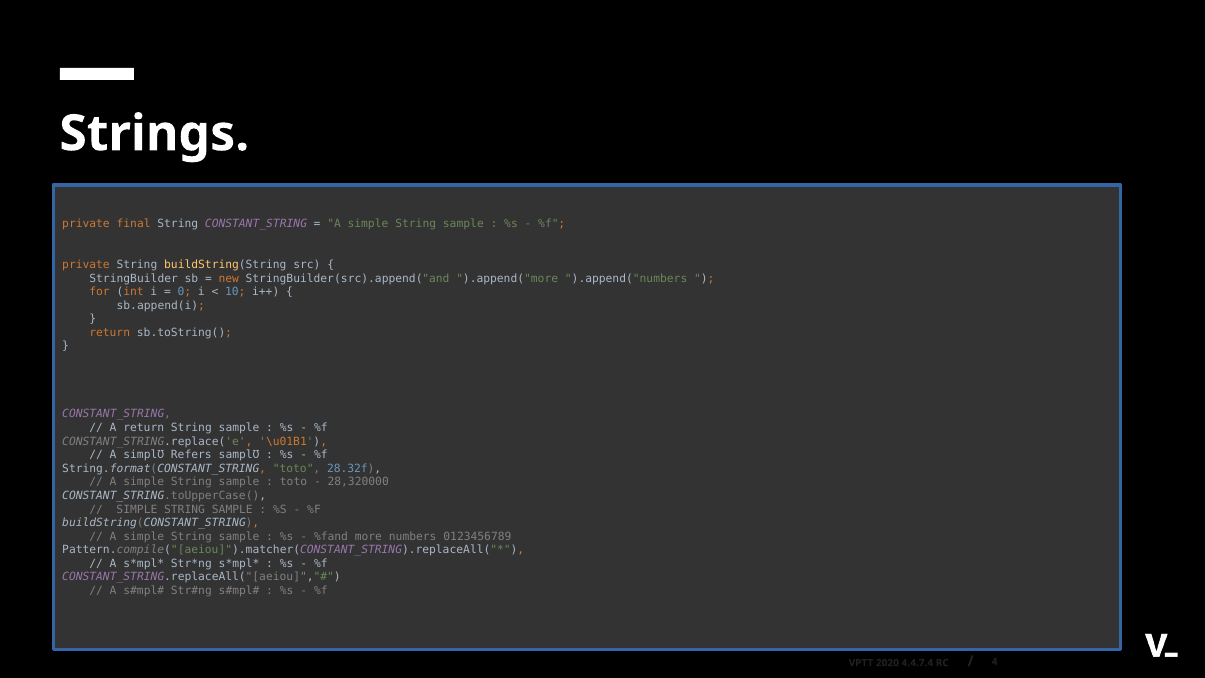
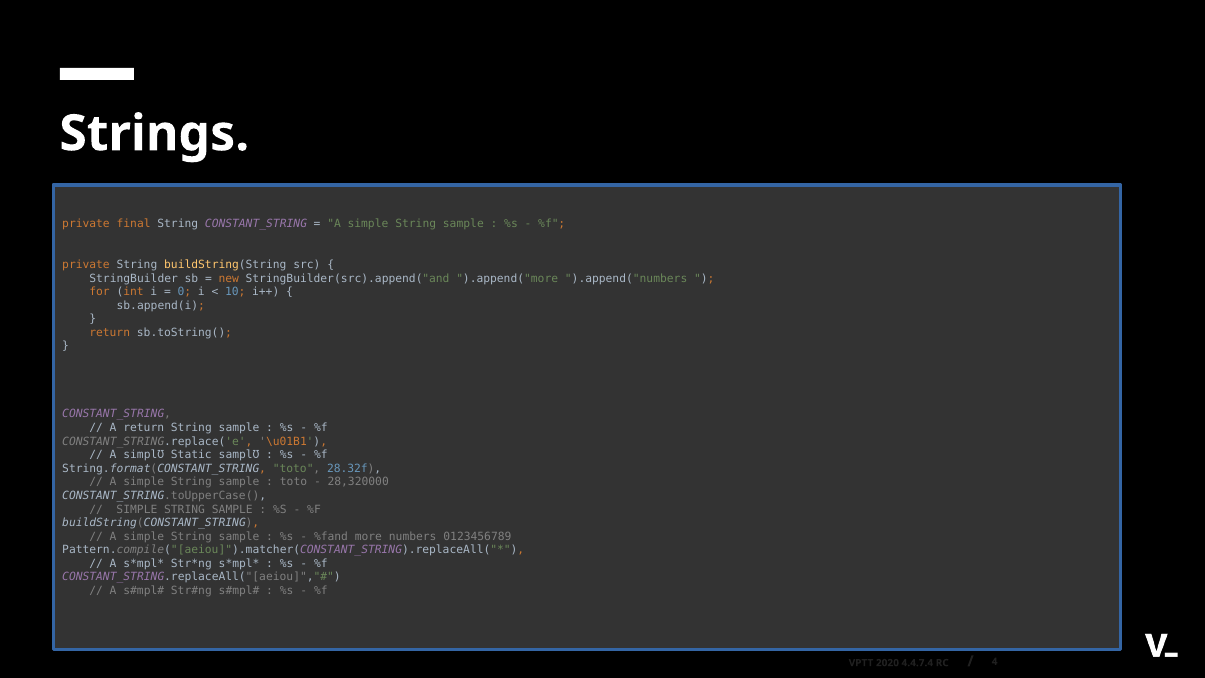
Refers: Refers -> Static
